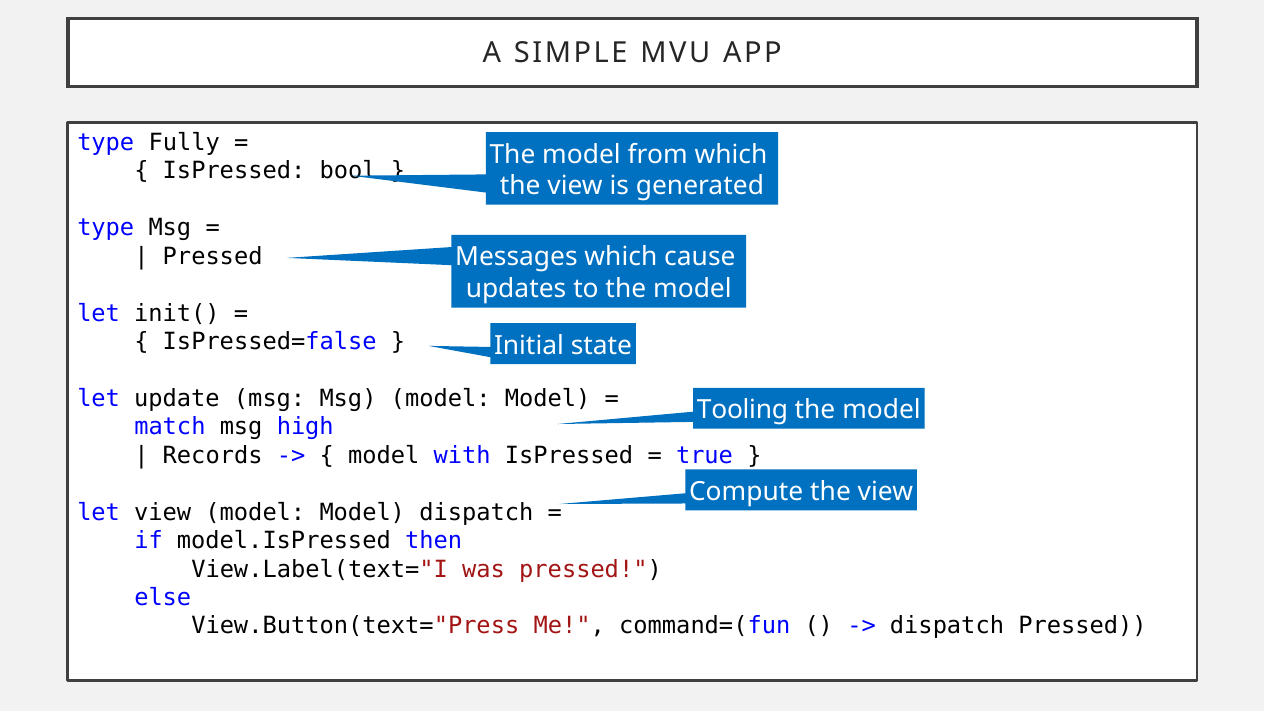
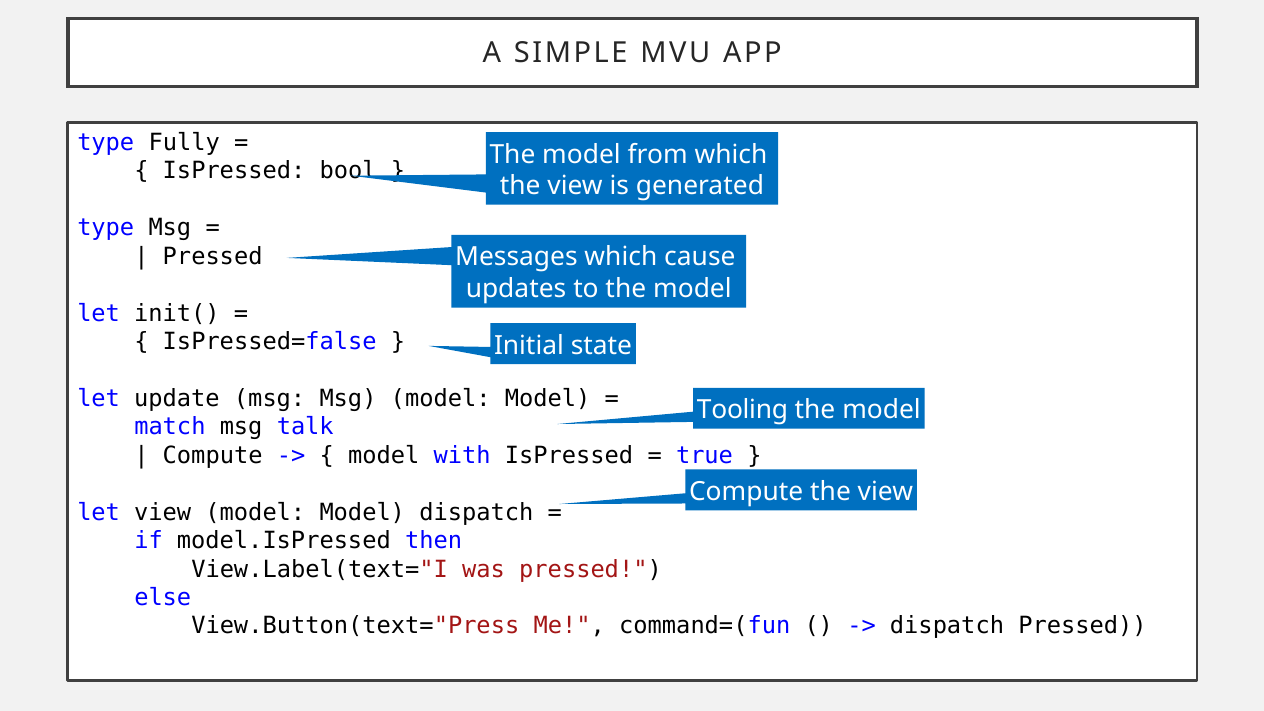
high: high -> talk
Records at (213, 455): Records -> Compute
